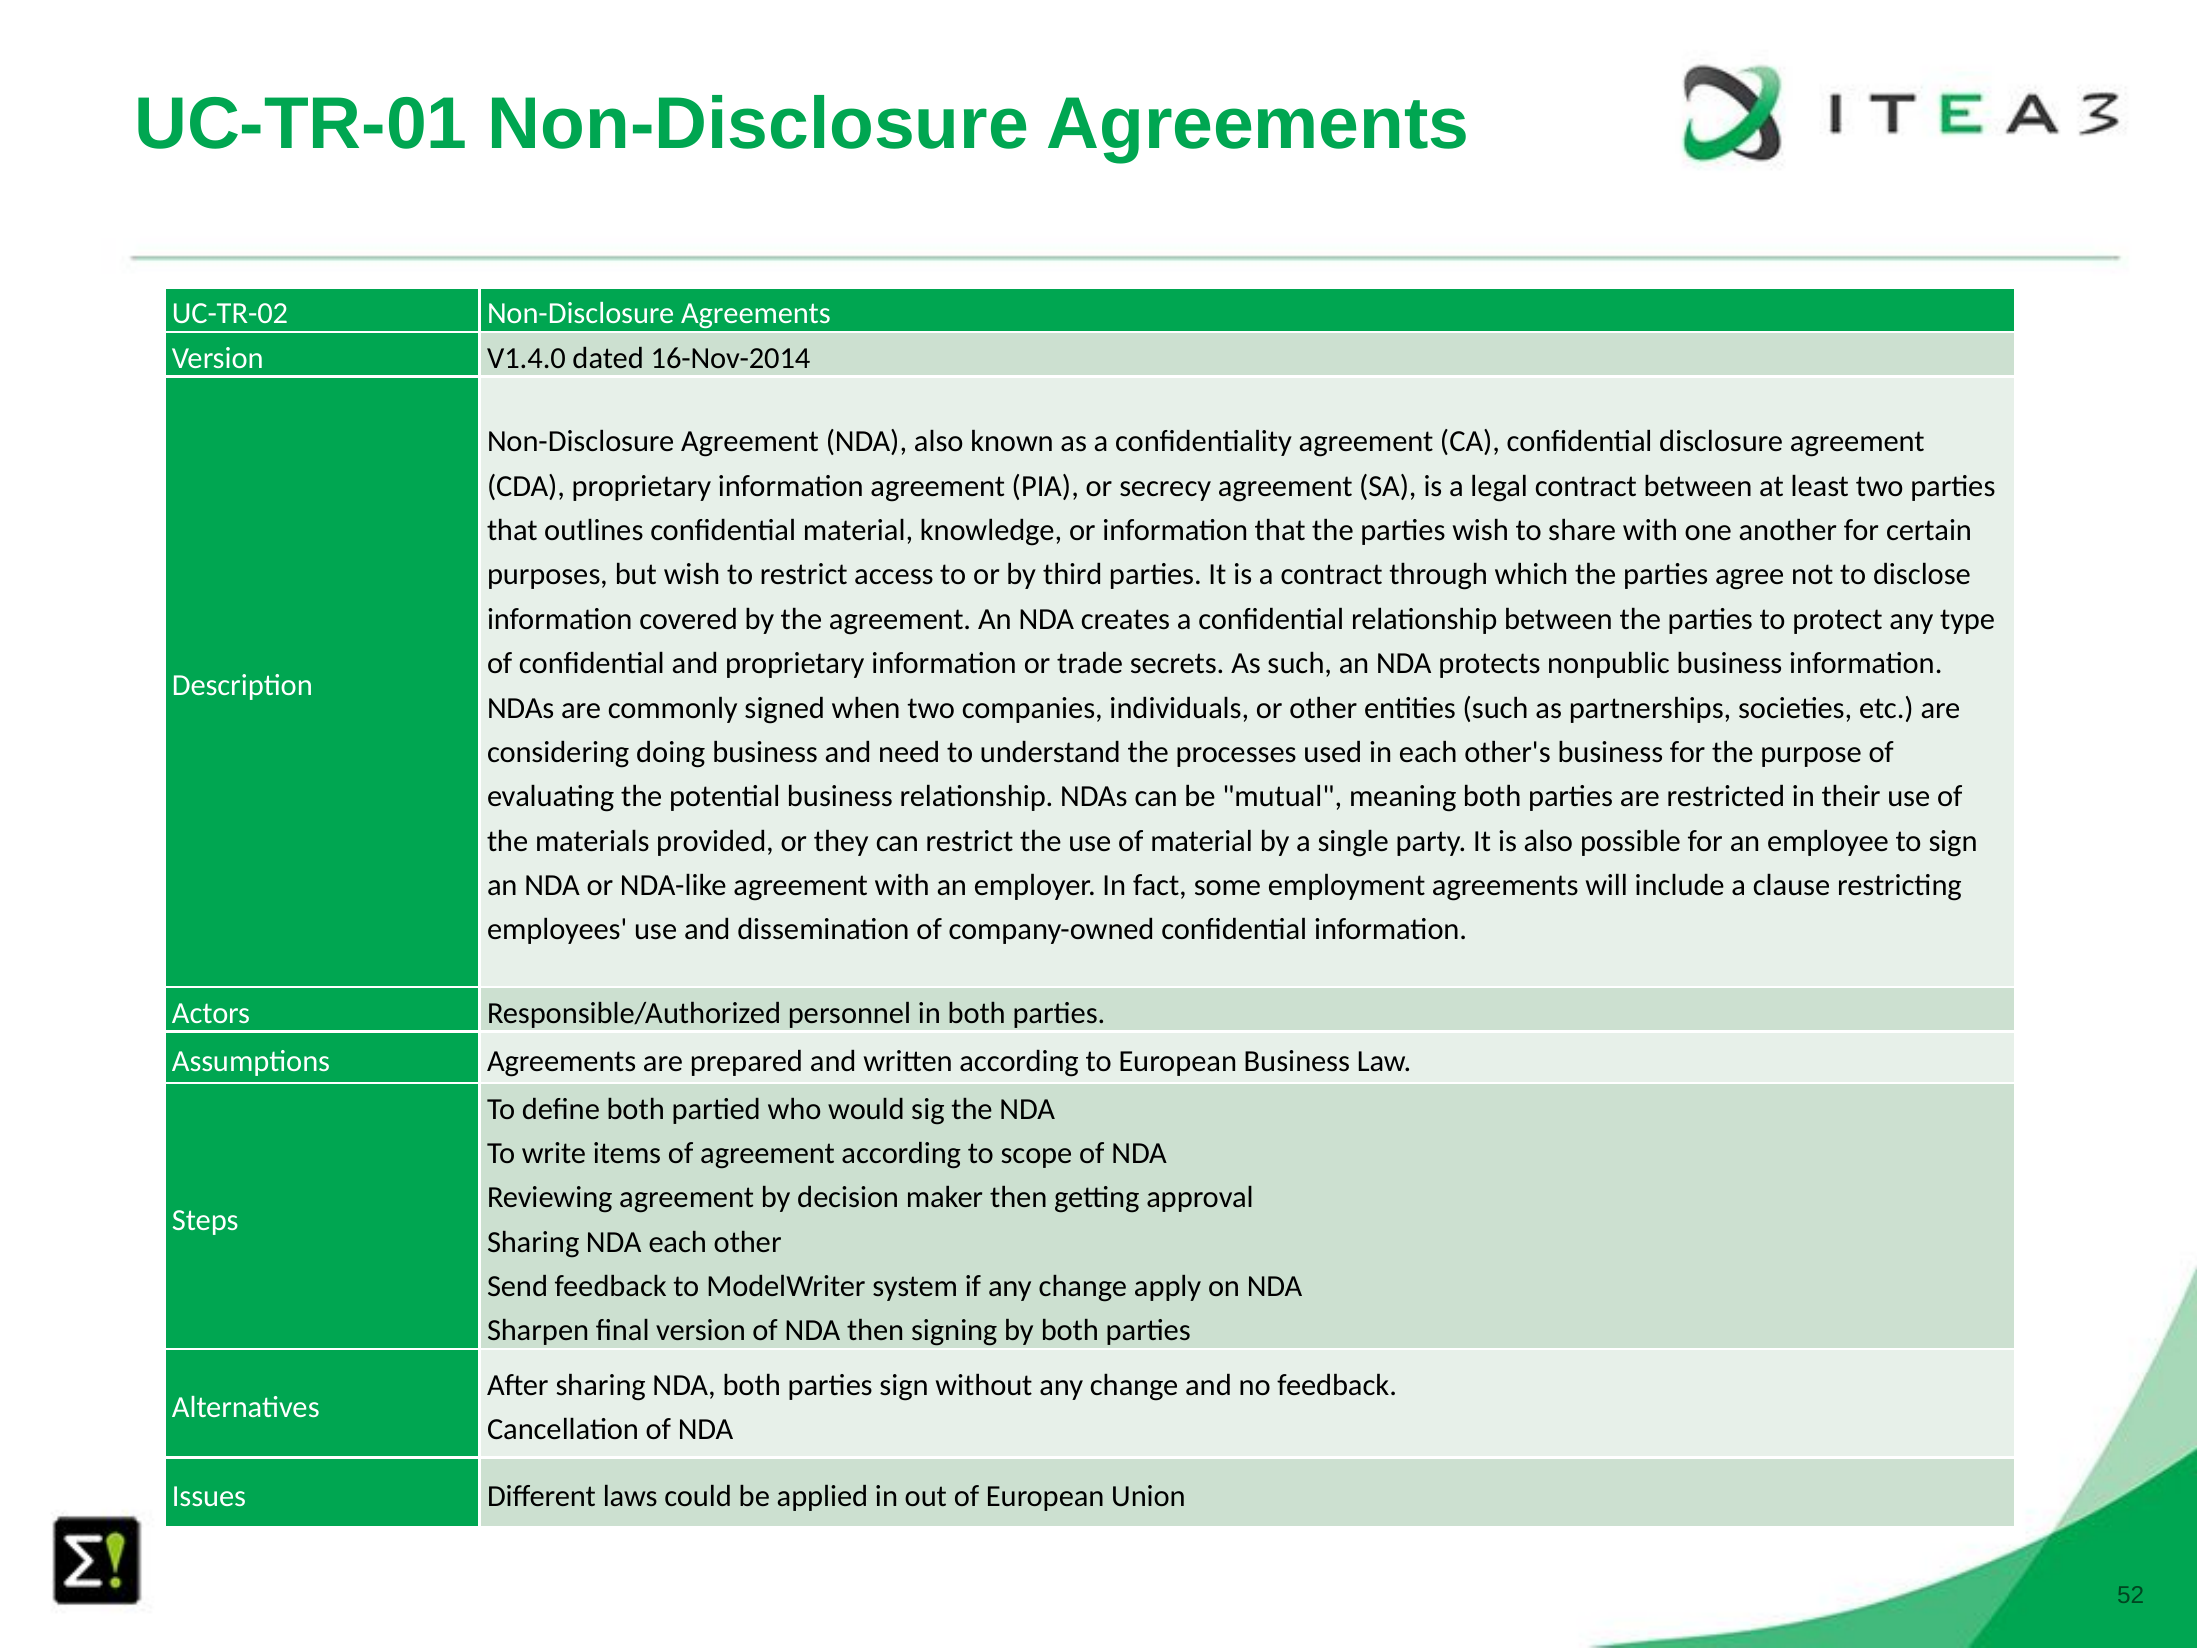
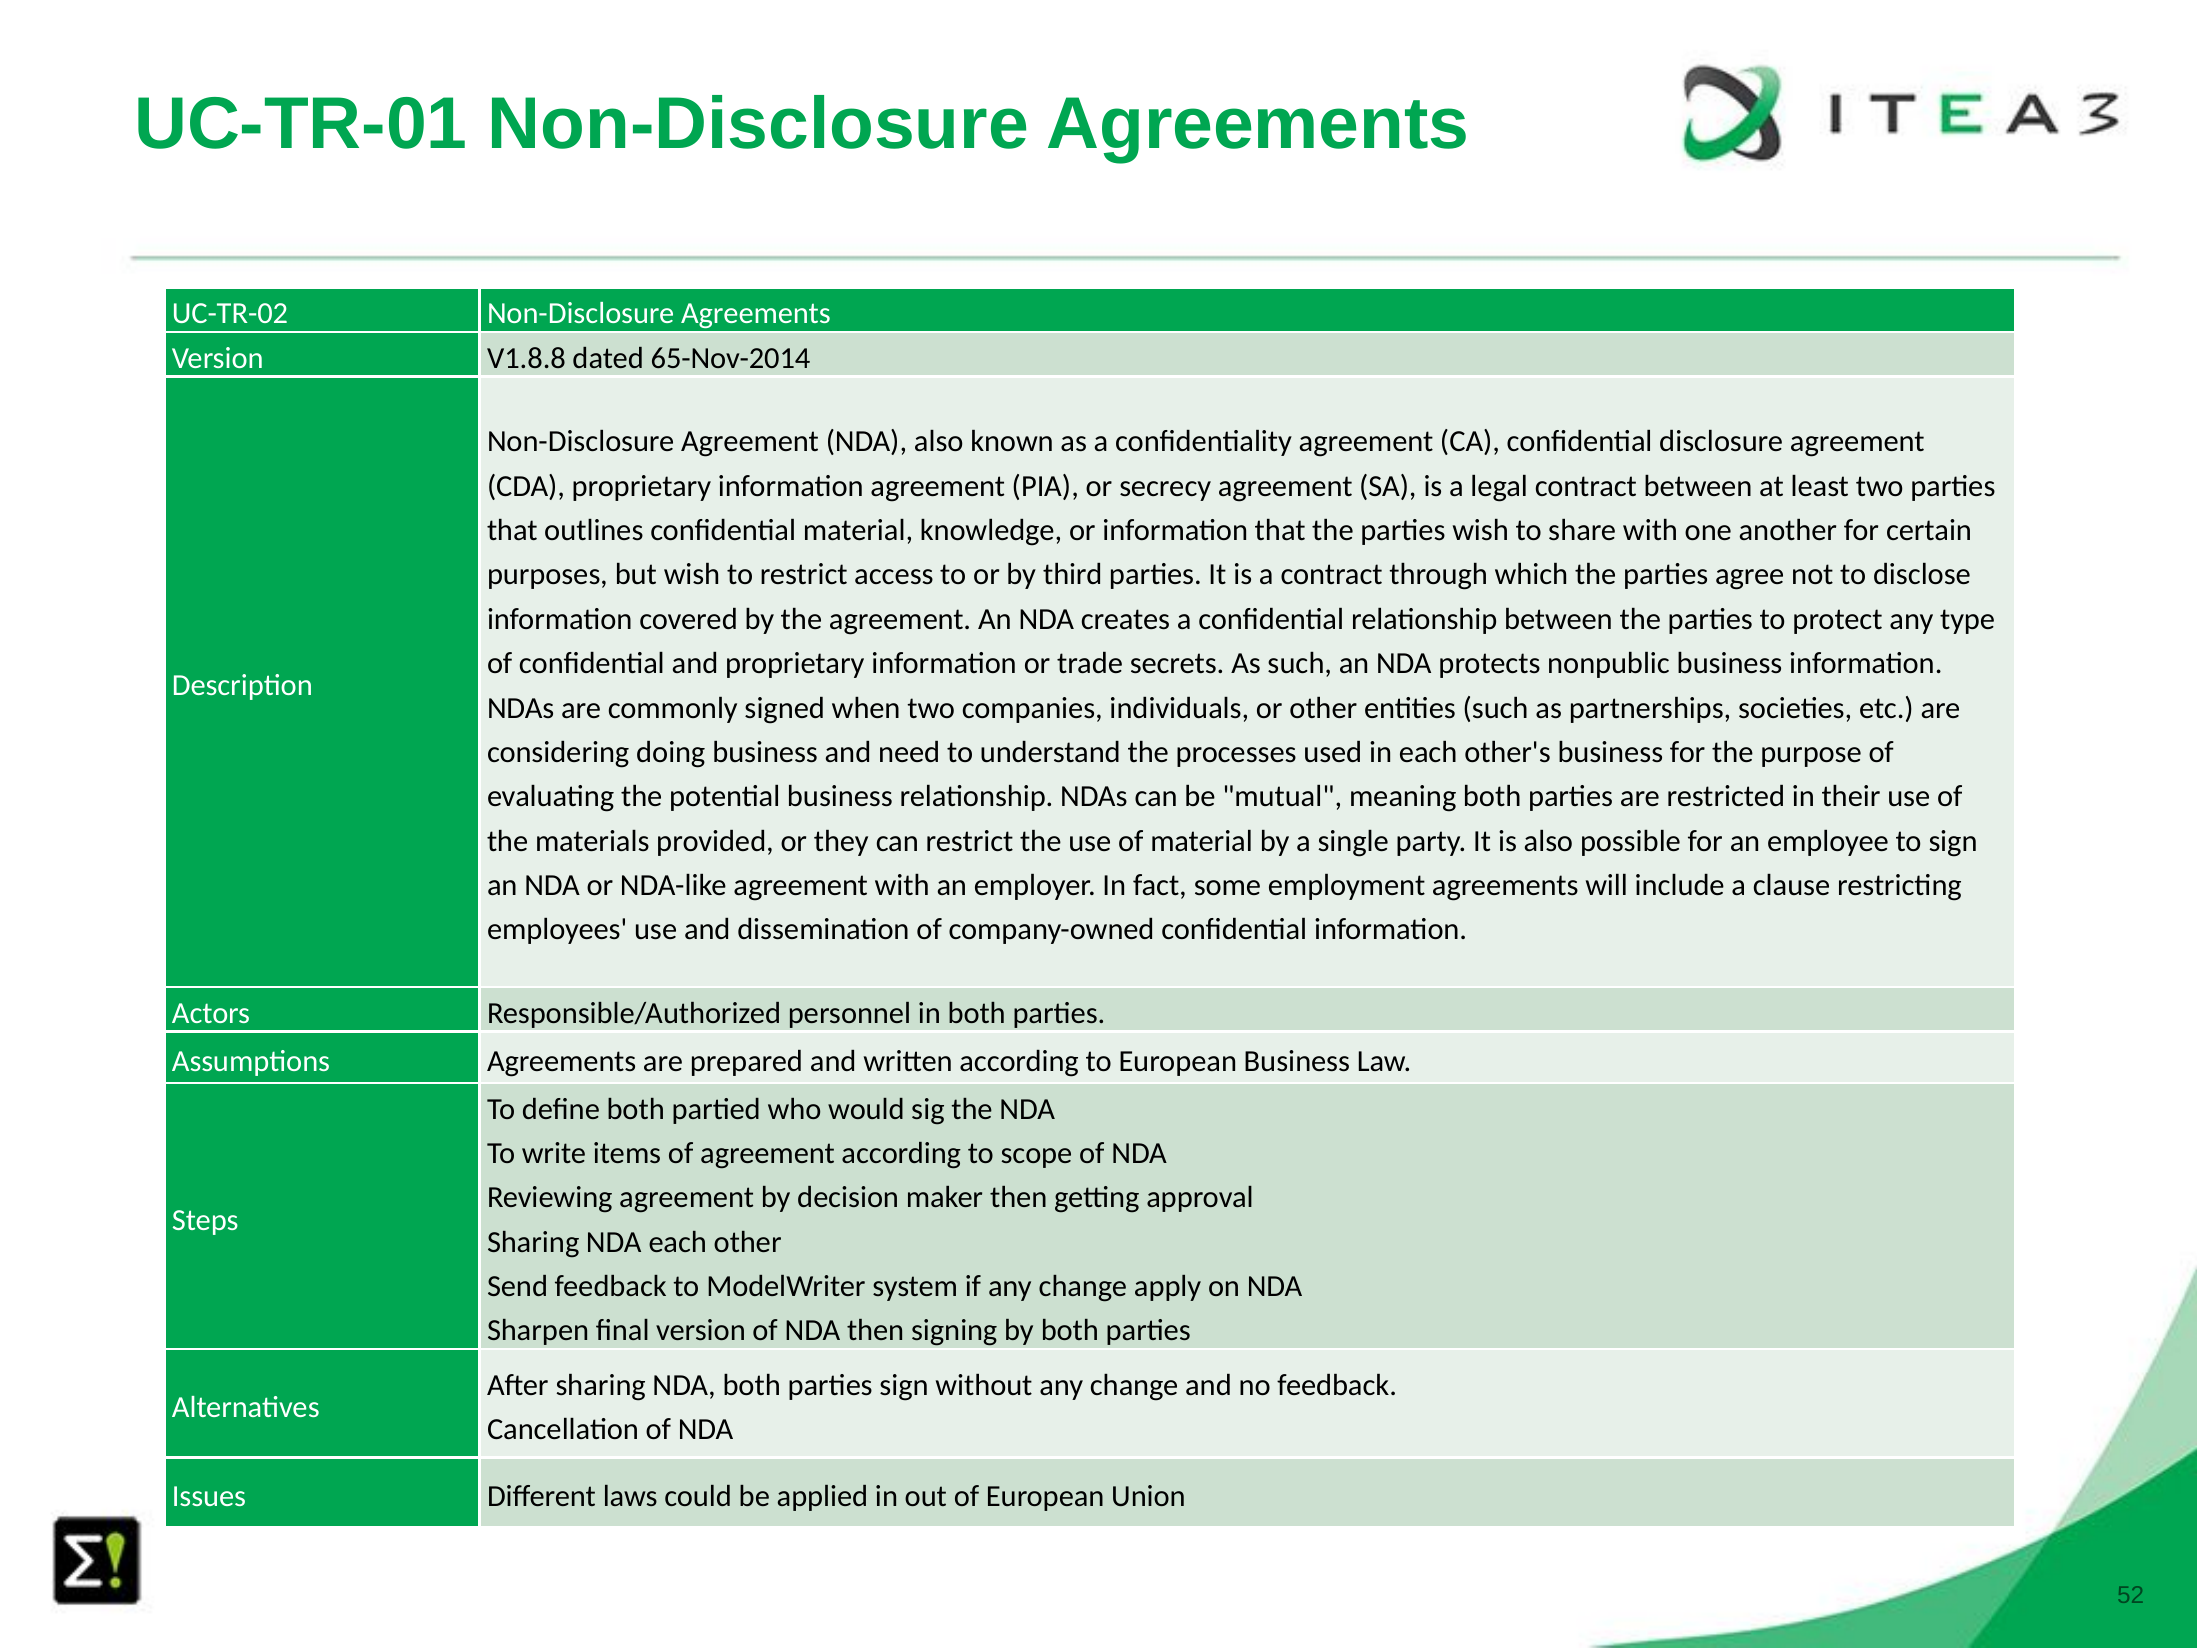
V1.4.0: V1.4.0 -> V1.8.8
16-Nov-2014: 16-Nov-2014 -> 65-Nov-2014
